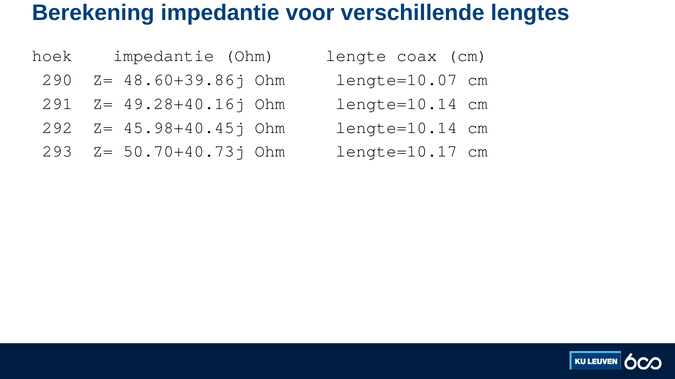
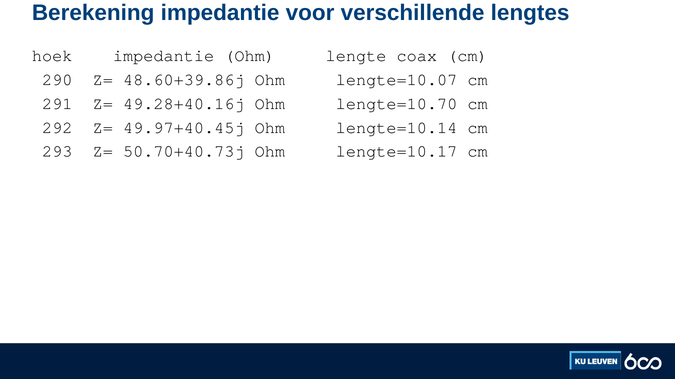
49.28+40.16j Ohm lengte=10.14: lengte=10.14 -> lengte=10.70
45.98+40.45j: 45.98+40.45j -> 49.97+40.45j
